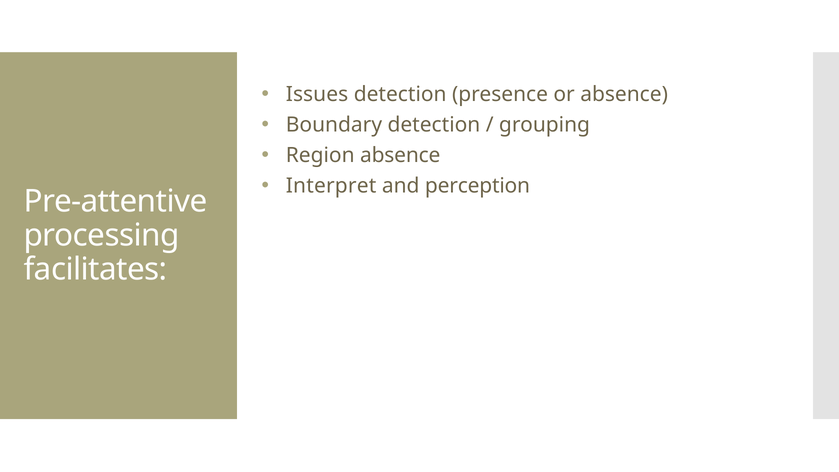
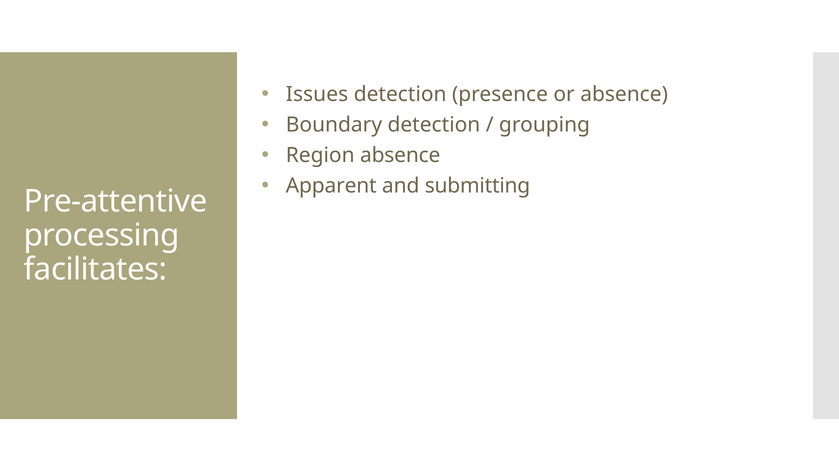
Interpret: Interpret -> Apparent
perception: perception -> submitting
